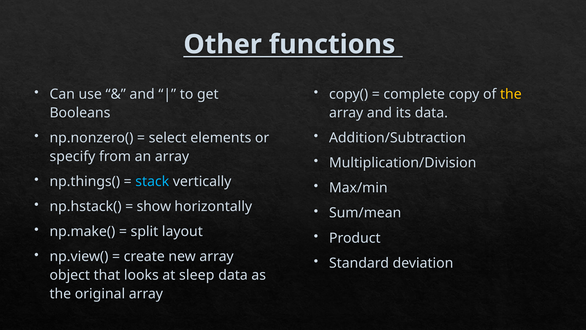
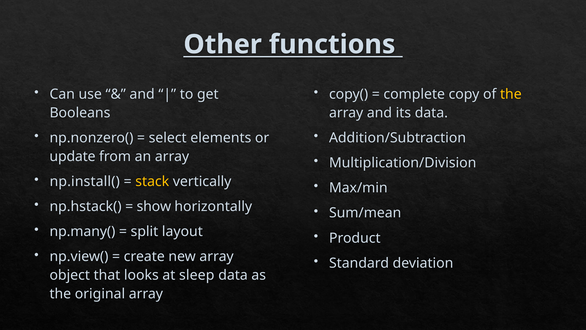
specify: specify -> update
np.things(: np.things( -> np.install(
stack colour: light blue -> yellow
np.make(: np.make( -> np.many(
